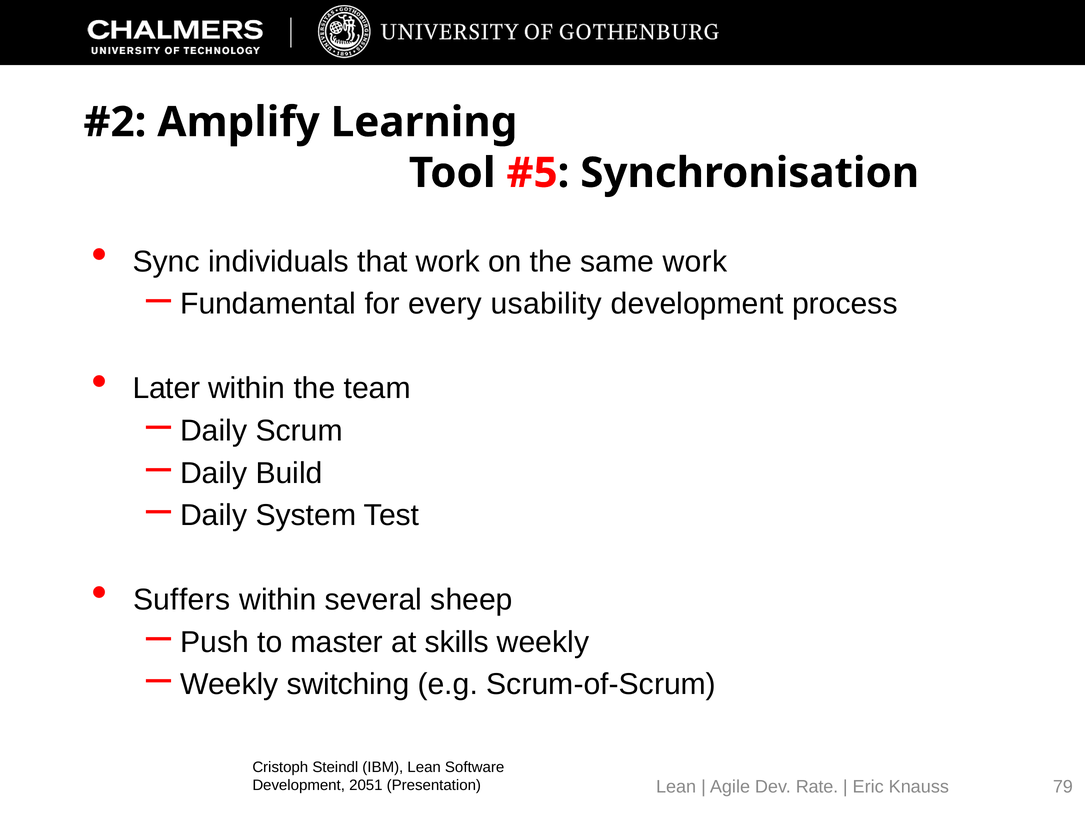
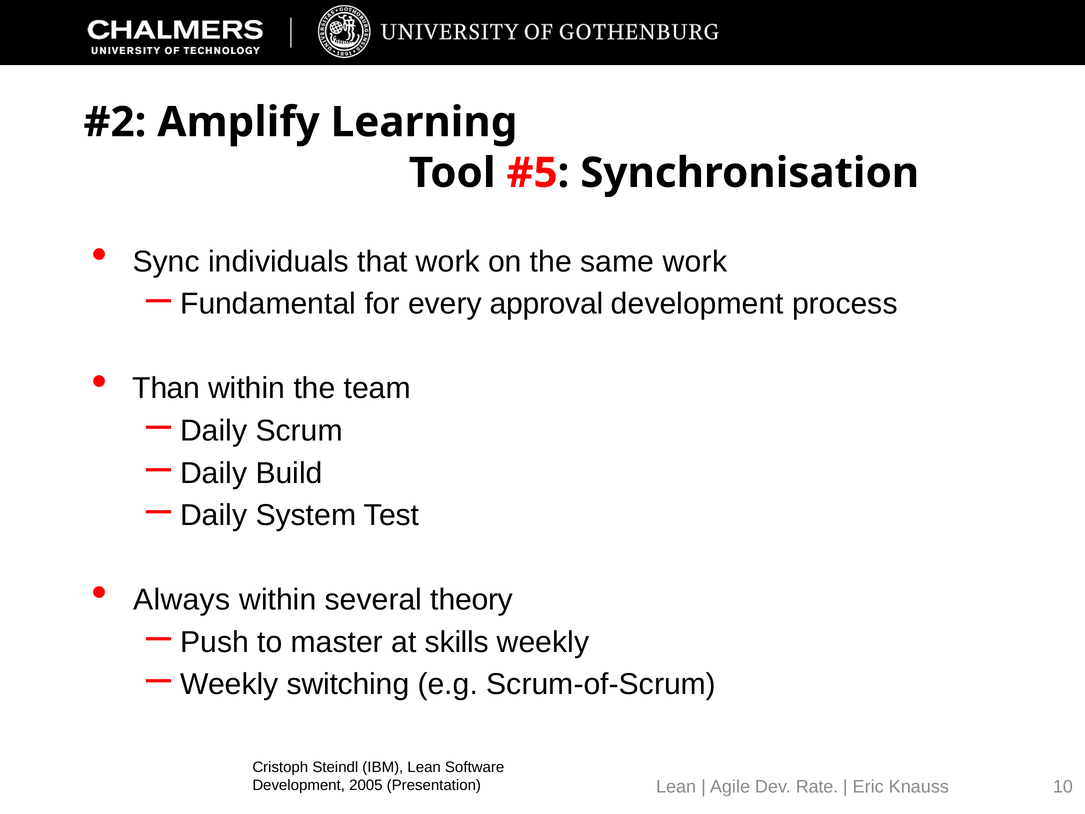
usability: usability -> approval
Later: Later -> Than
Suffers: Suffers -> Always
sheep: sheep -> theory
2051: 2051 -> 2005
79: 79 -> 10
